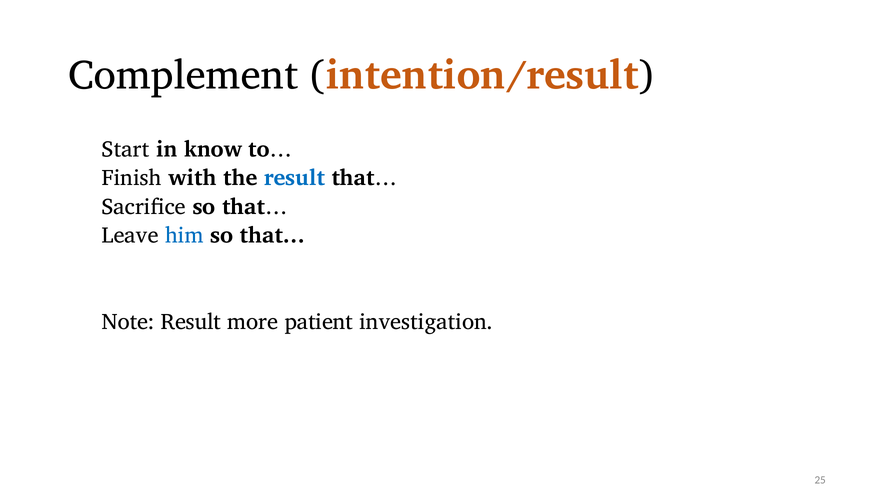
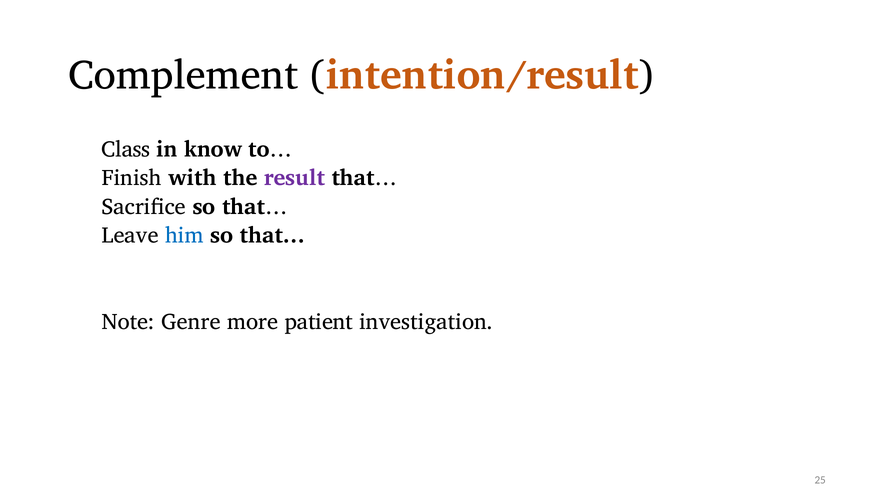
Start: Start -> Class
result at (295, 178) colour: blue -> purple
Note Result: Result -> Genre
